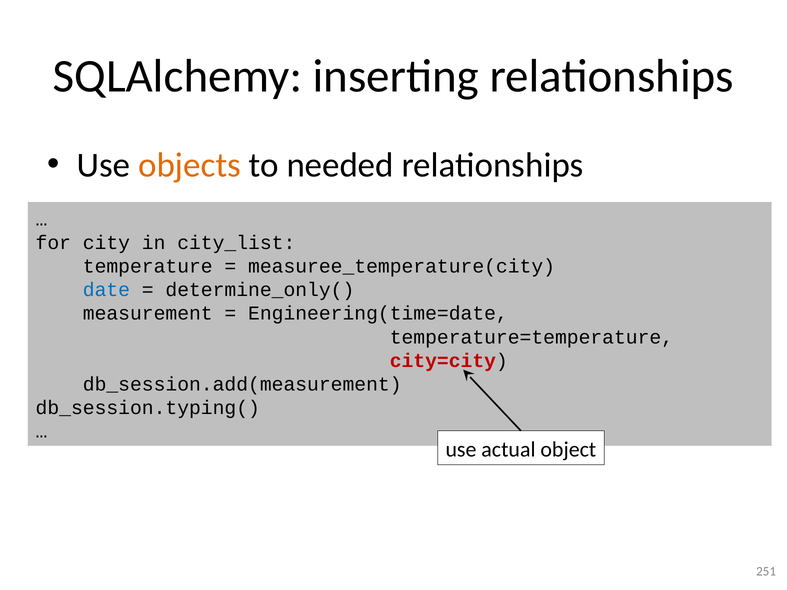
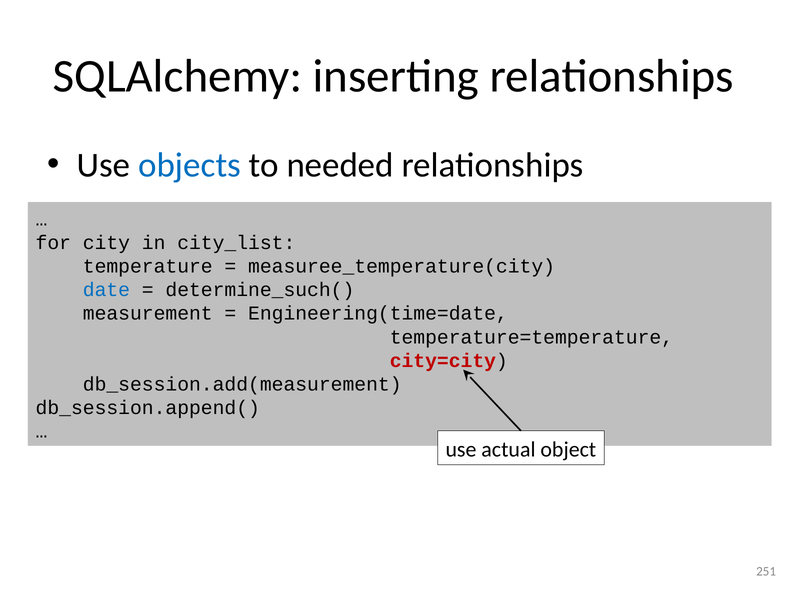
objects colour: orange -> blue
determine_only(: determine_only( -> determine_such(
db_session.typing(: db_session.typing( -> db_session.append(
